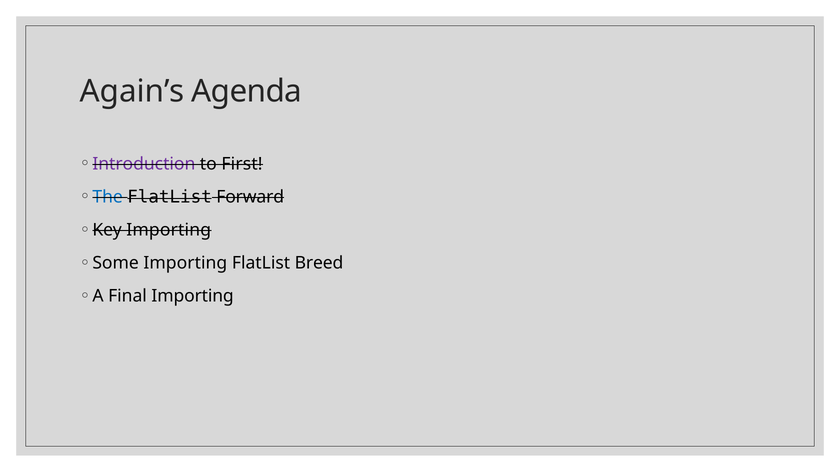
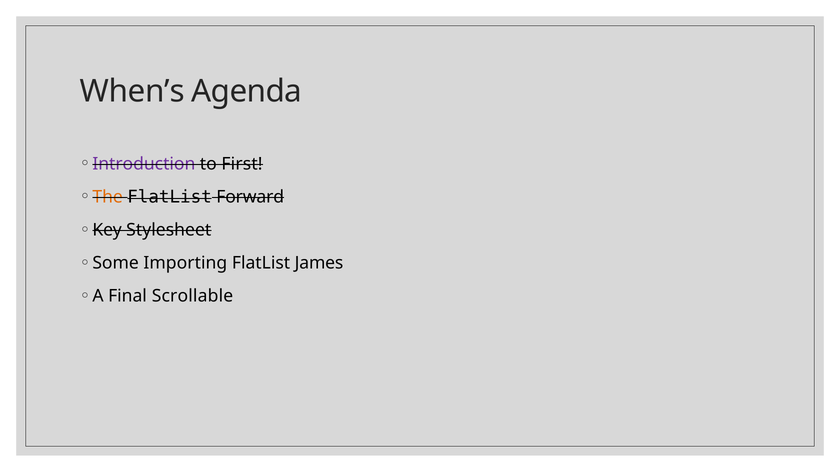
Again’s: Again’s -> When’s
The colour: blue -> orange
Key Importing: Importing -> Stylesheet
Breed: Breed -> James
Final Importing: Importing -> Scrollable
